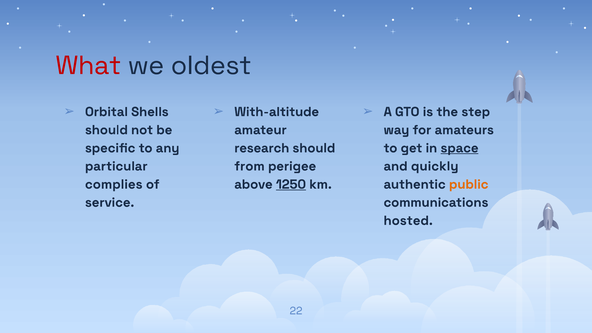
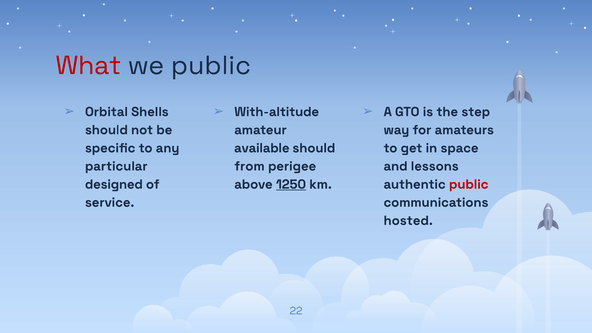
we oldest: oldest -> public
research: research -> available
space underline: present -> none
quickly: quickly -> lessons
complies: complies -> designed
public at (469, 184) colour: orange -> red
